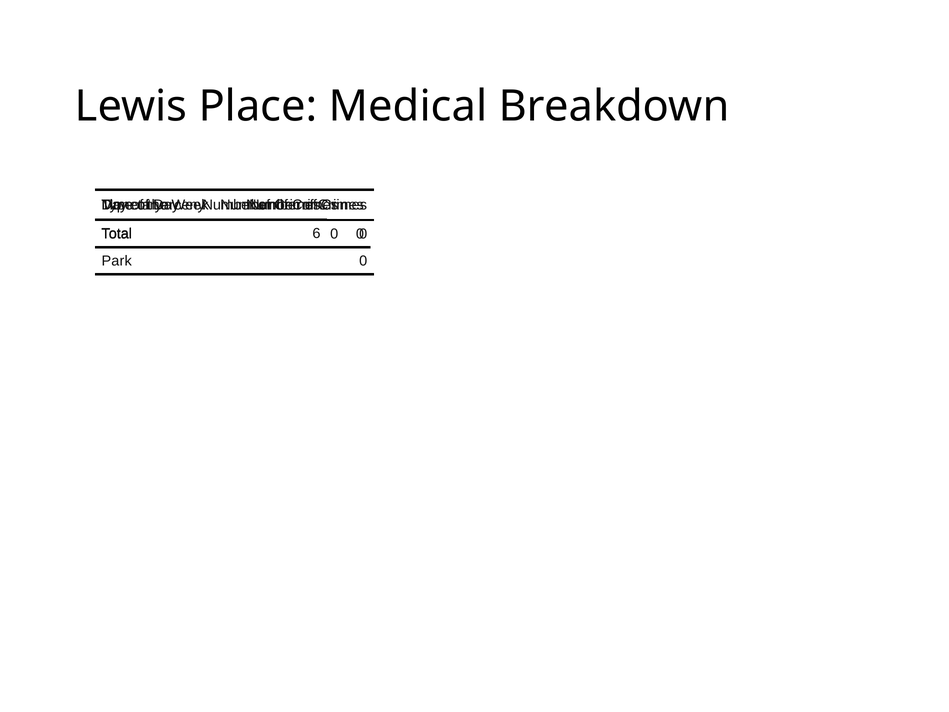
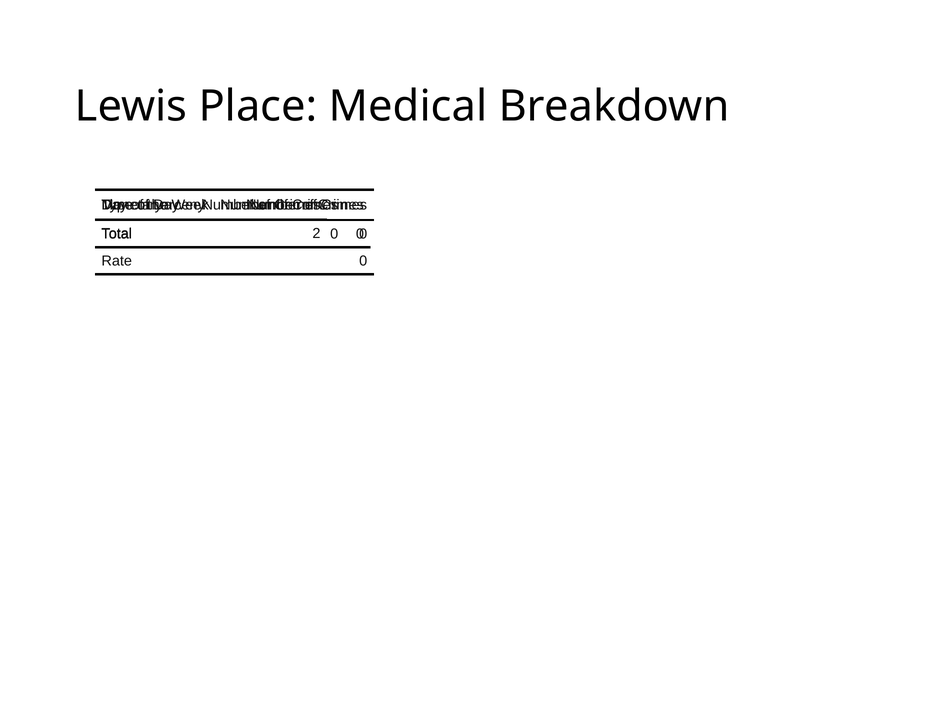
6: 6 -> 2
Park: Park -> Rate
